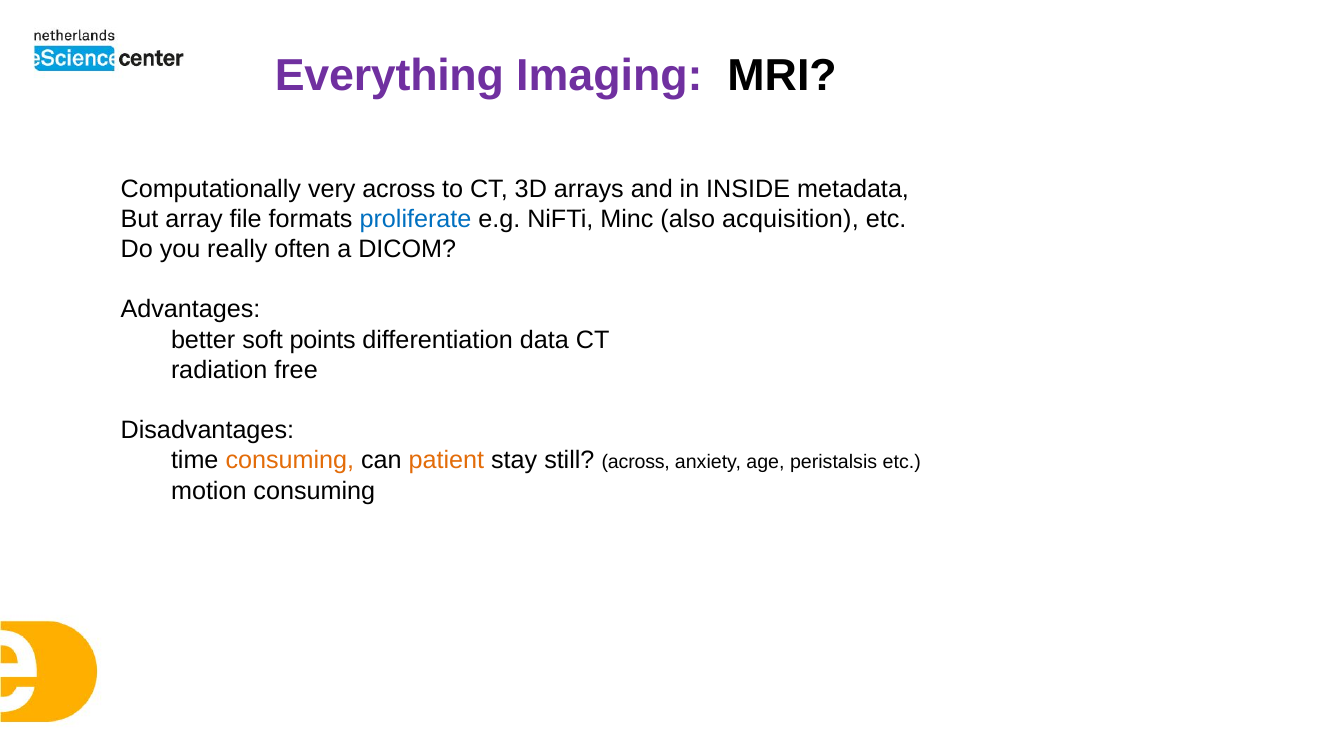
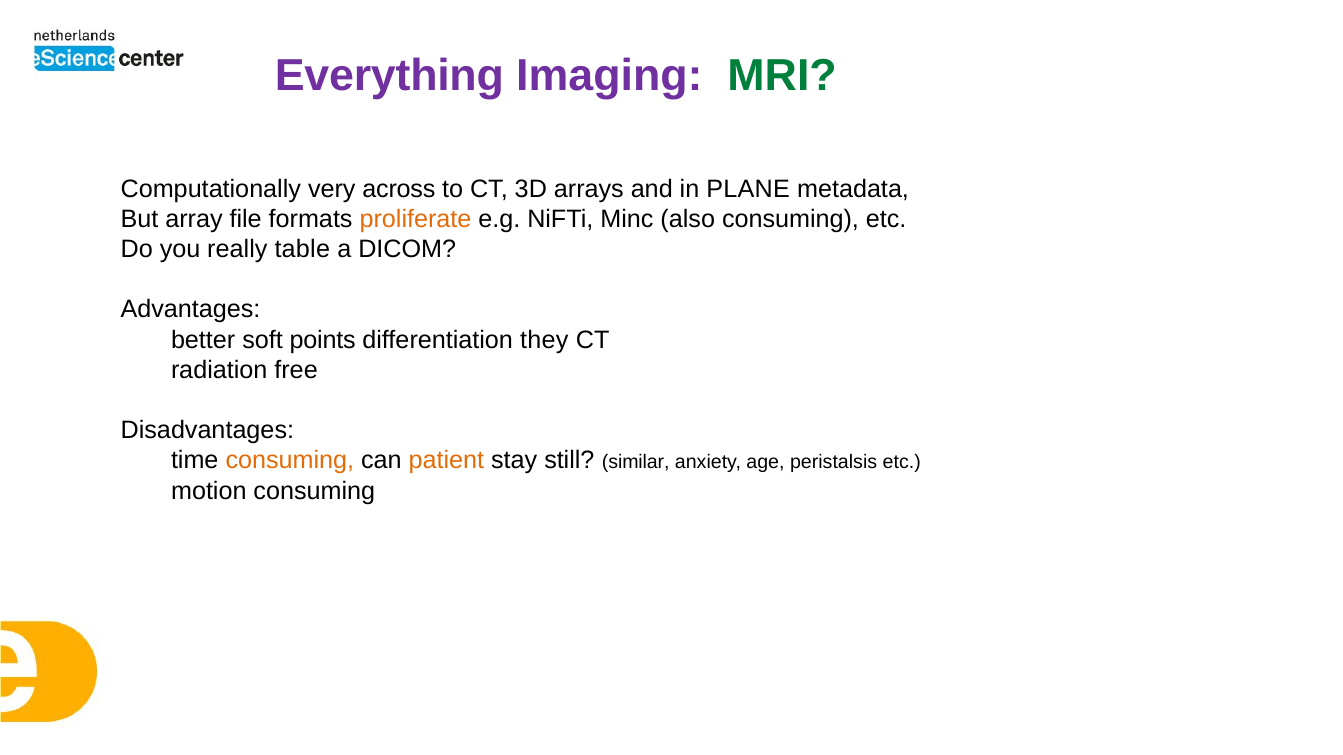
MRI colour: black -> green
INSIDE: INSIDE -> PLANE
proliferate colour: blue -> orange
also acquisition: acquisition -> consuming
often: often -> table
data: data -> they
still across: across -> similar
